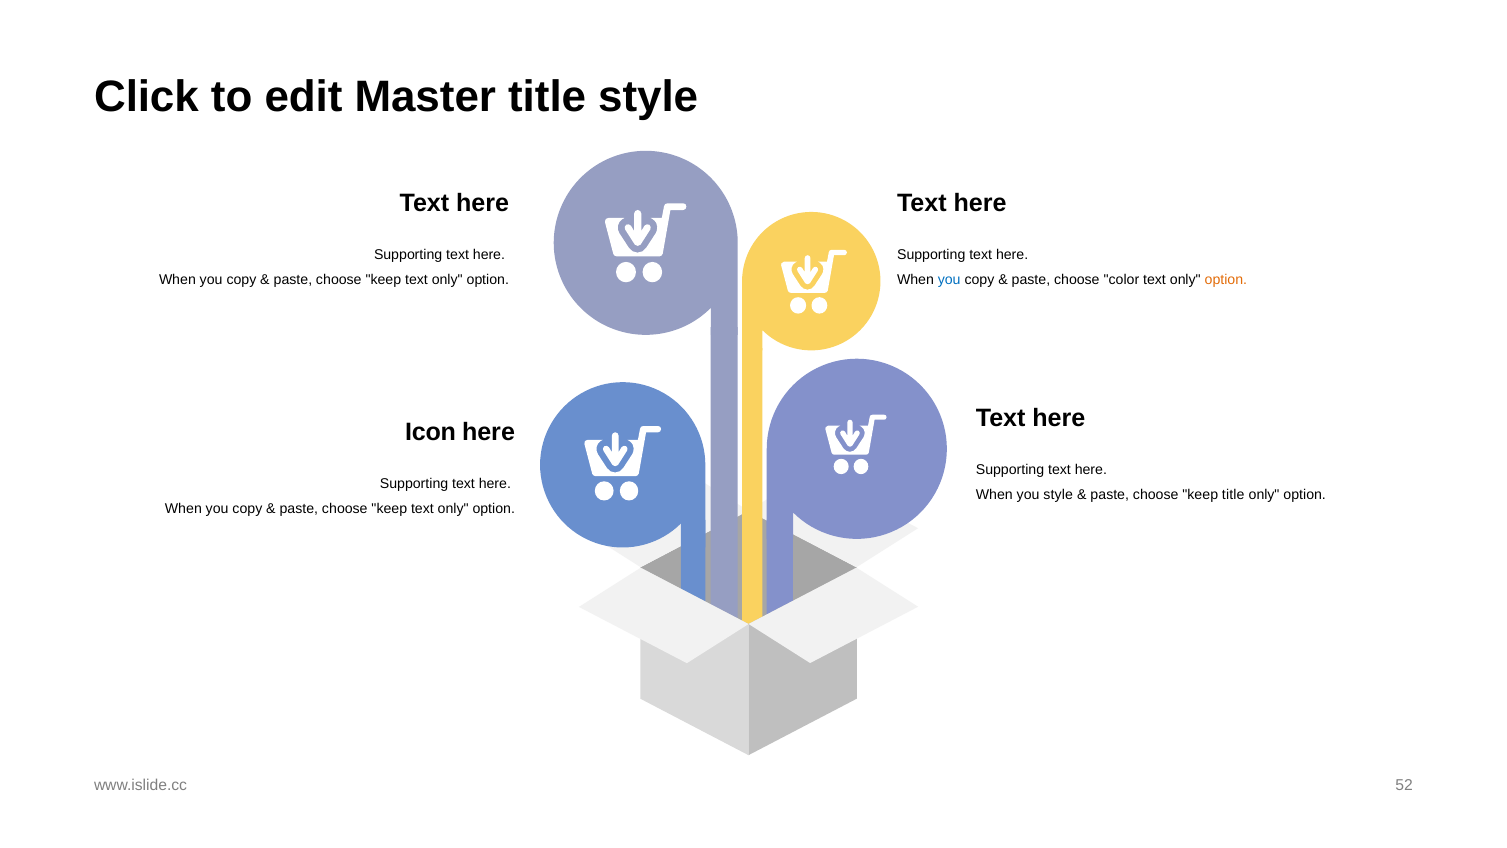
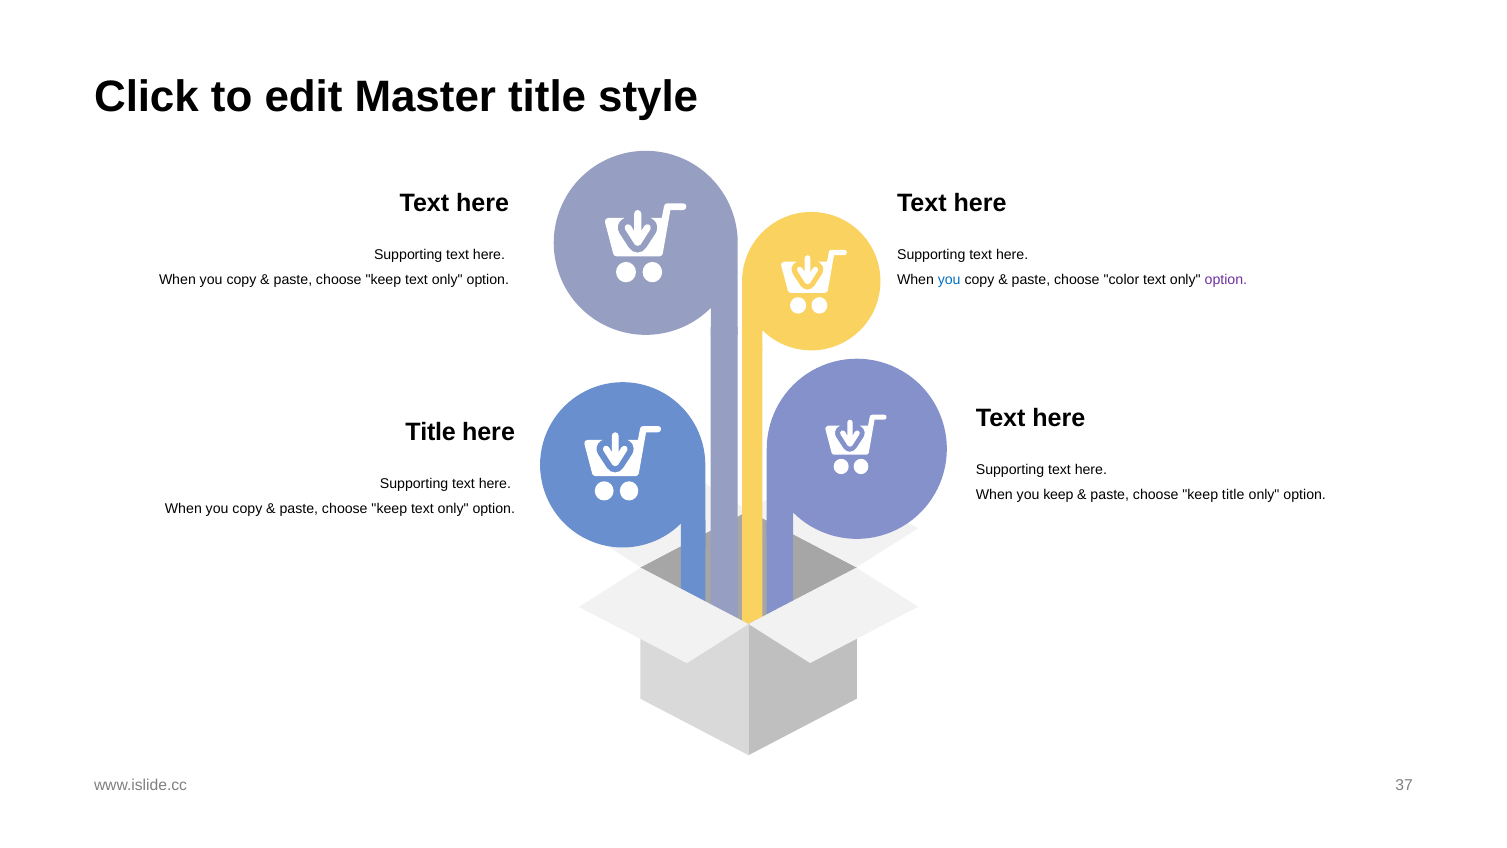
option at (1226, 280) colour: orange -> purple
Icon at (431, 432): Icon -> Title
you style: style -> keep
52: 52 -> 37
